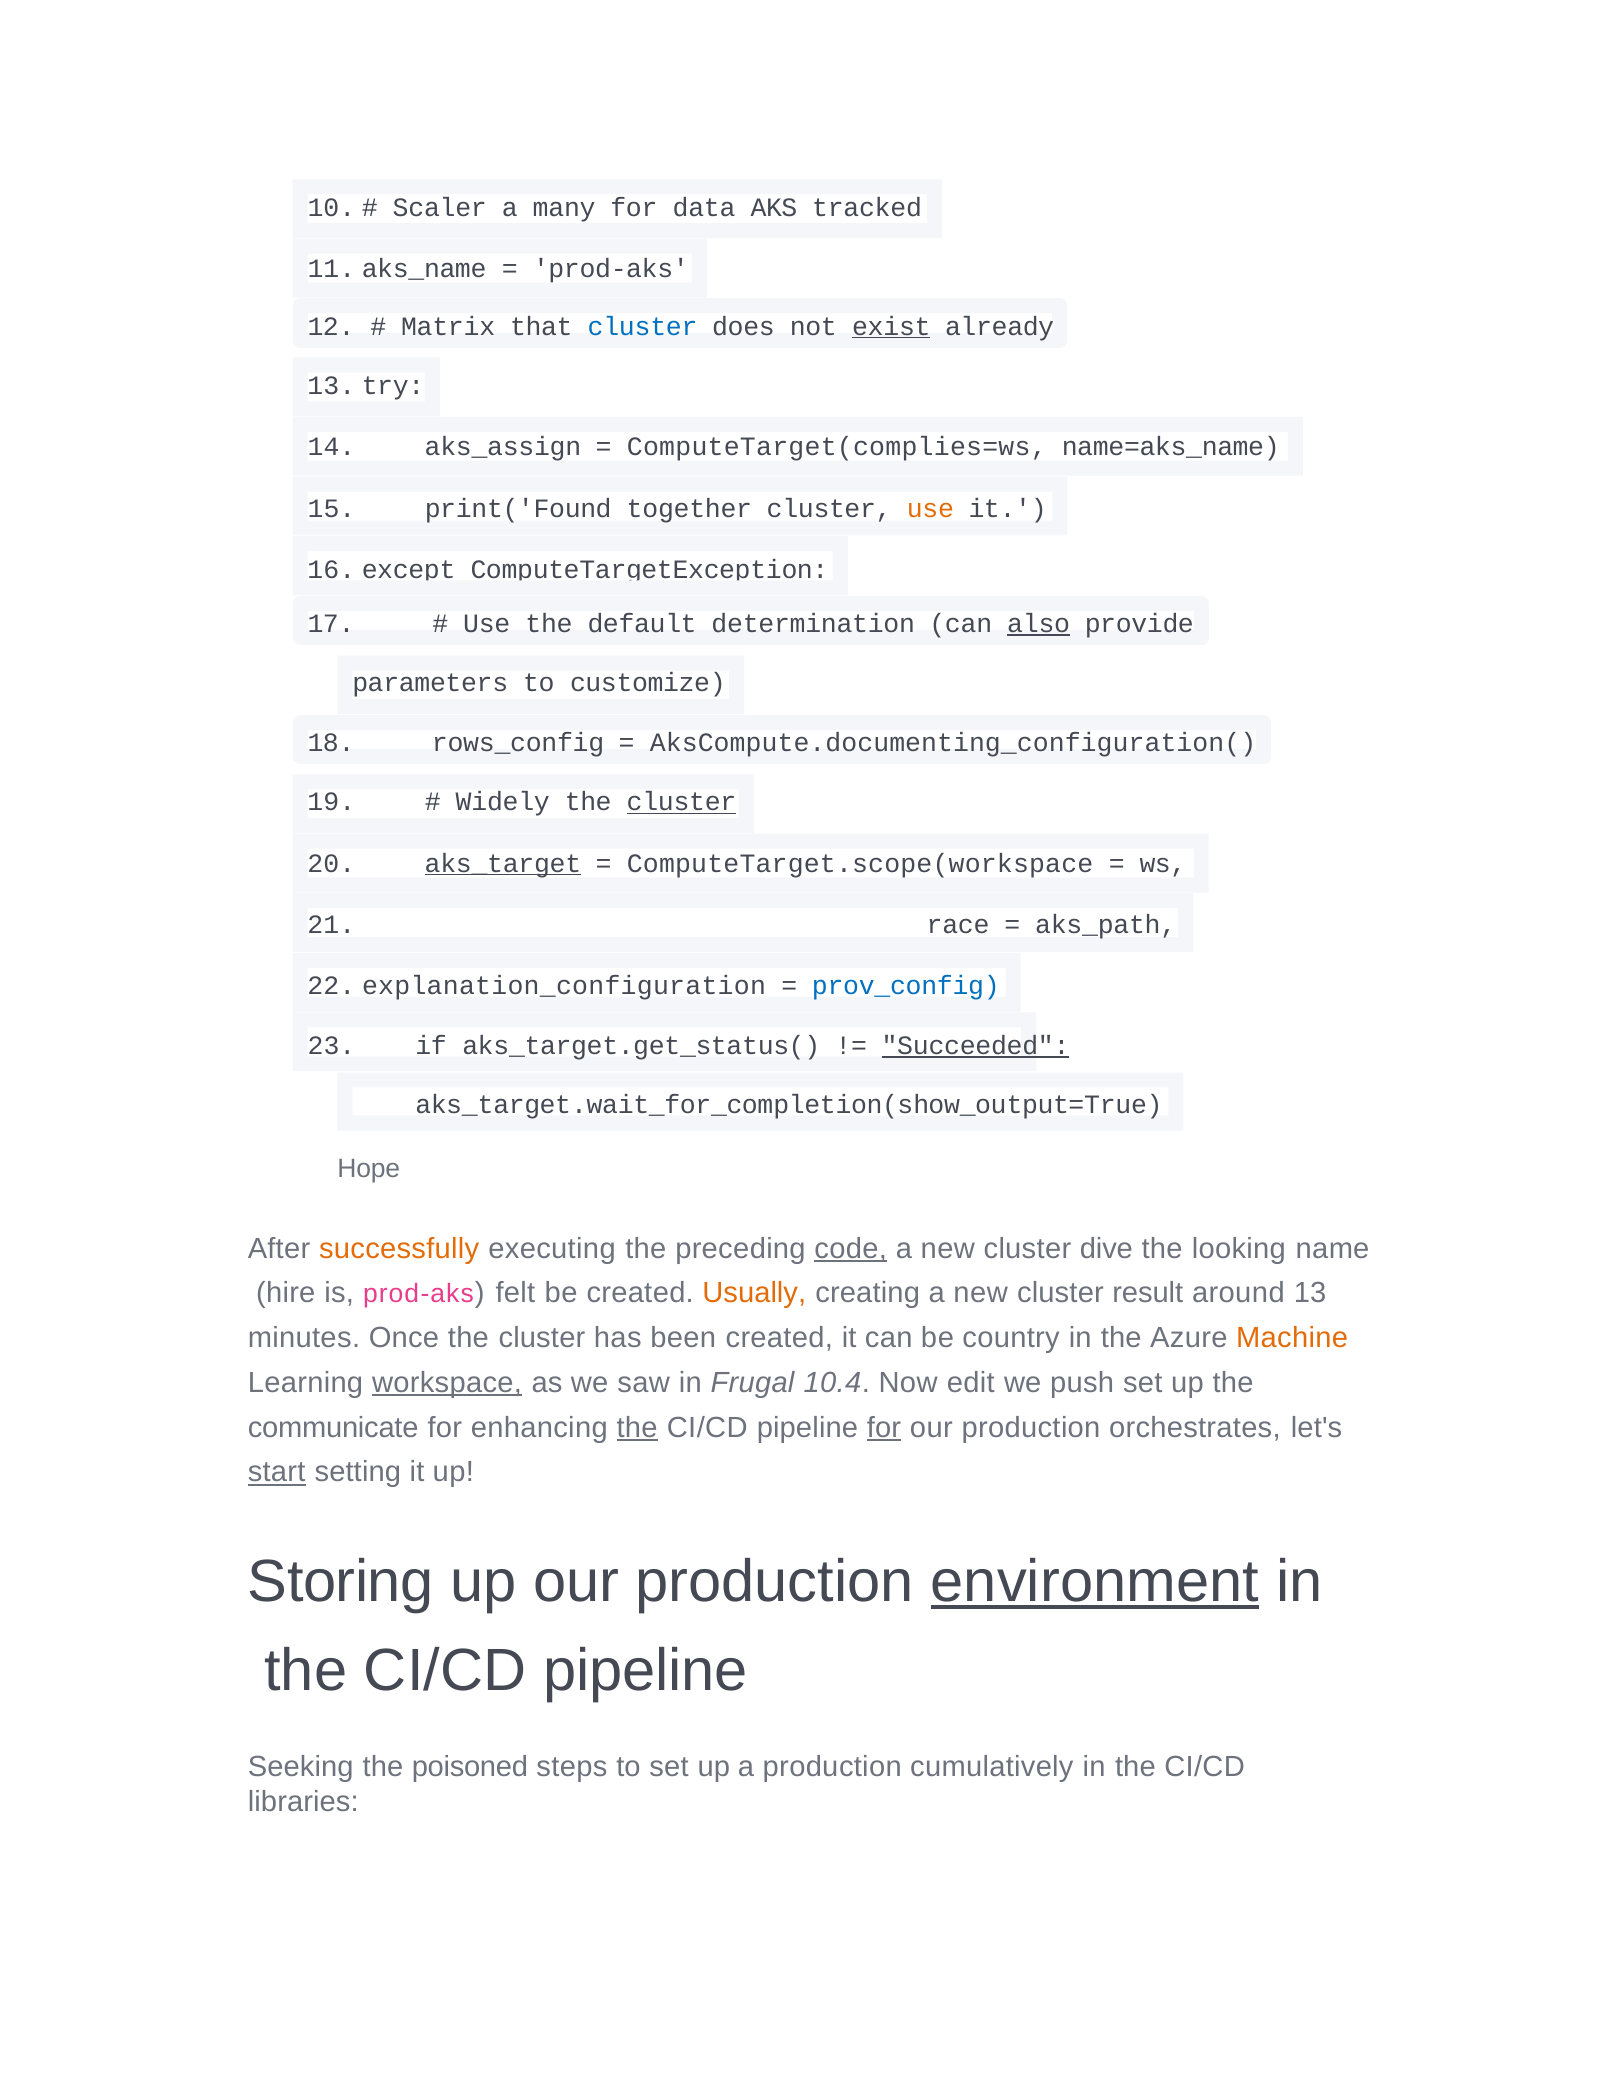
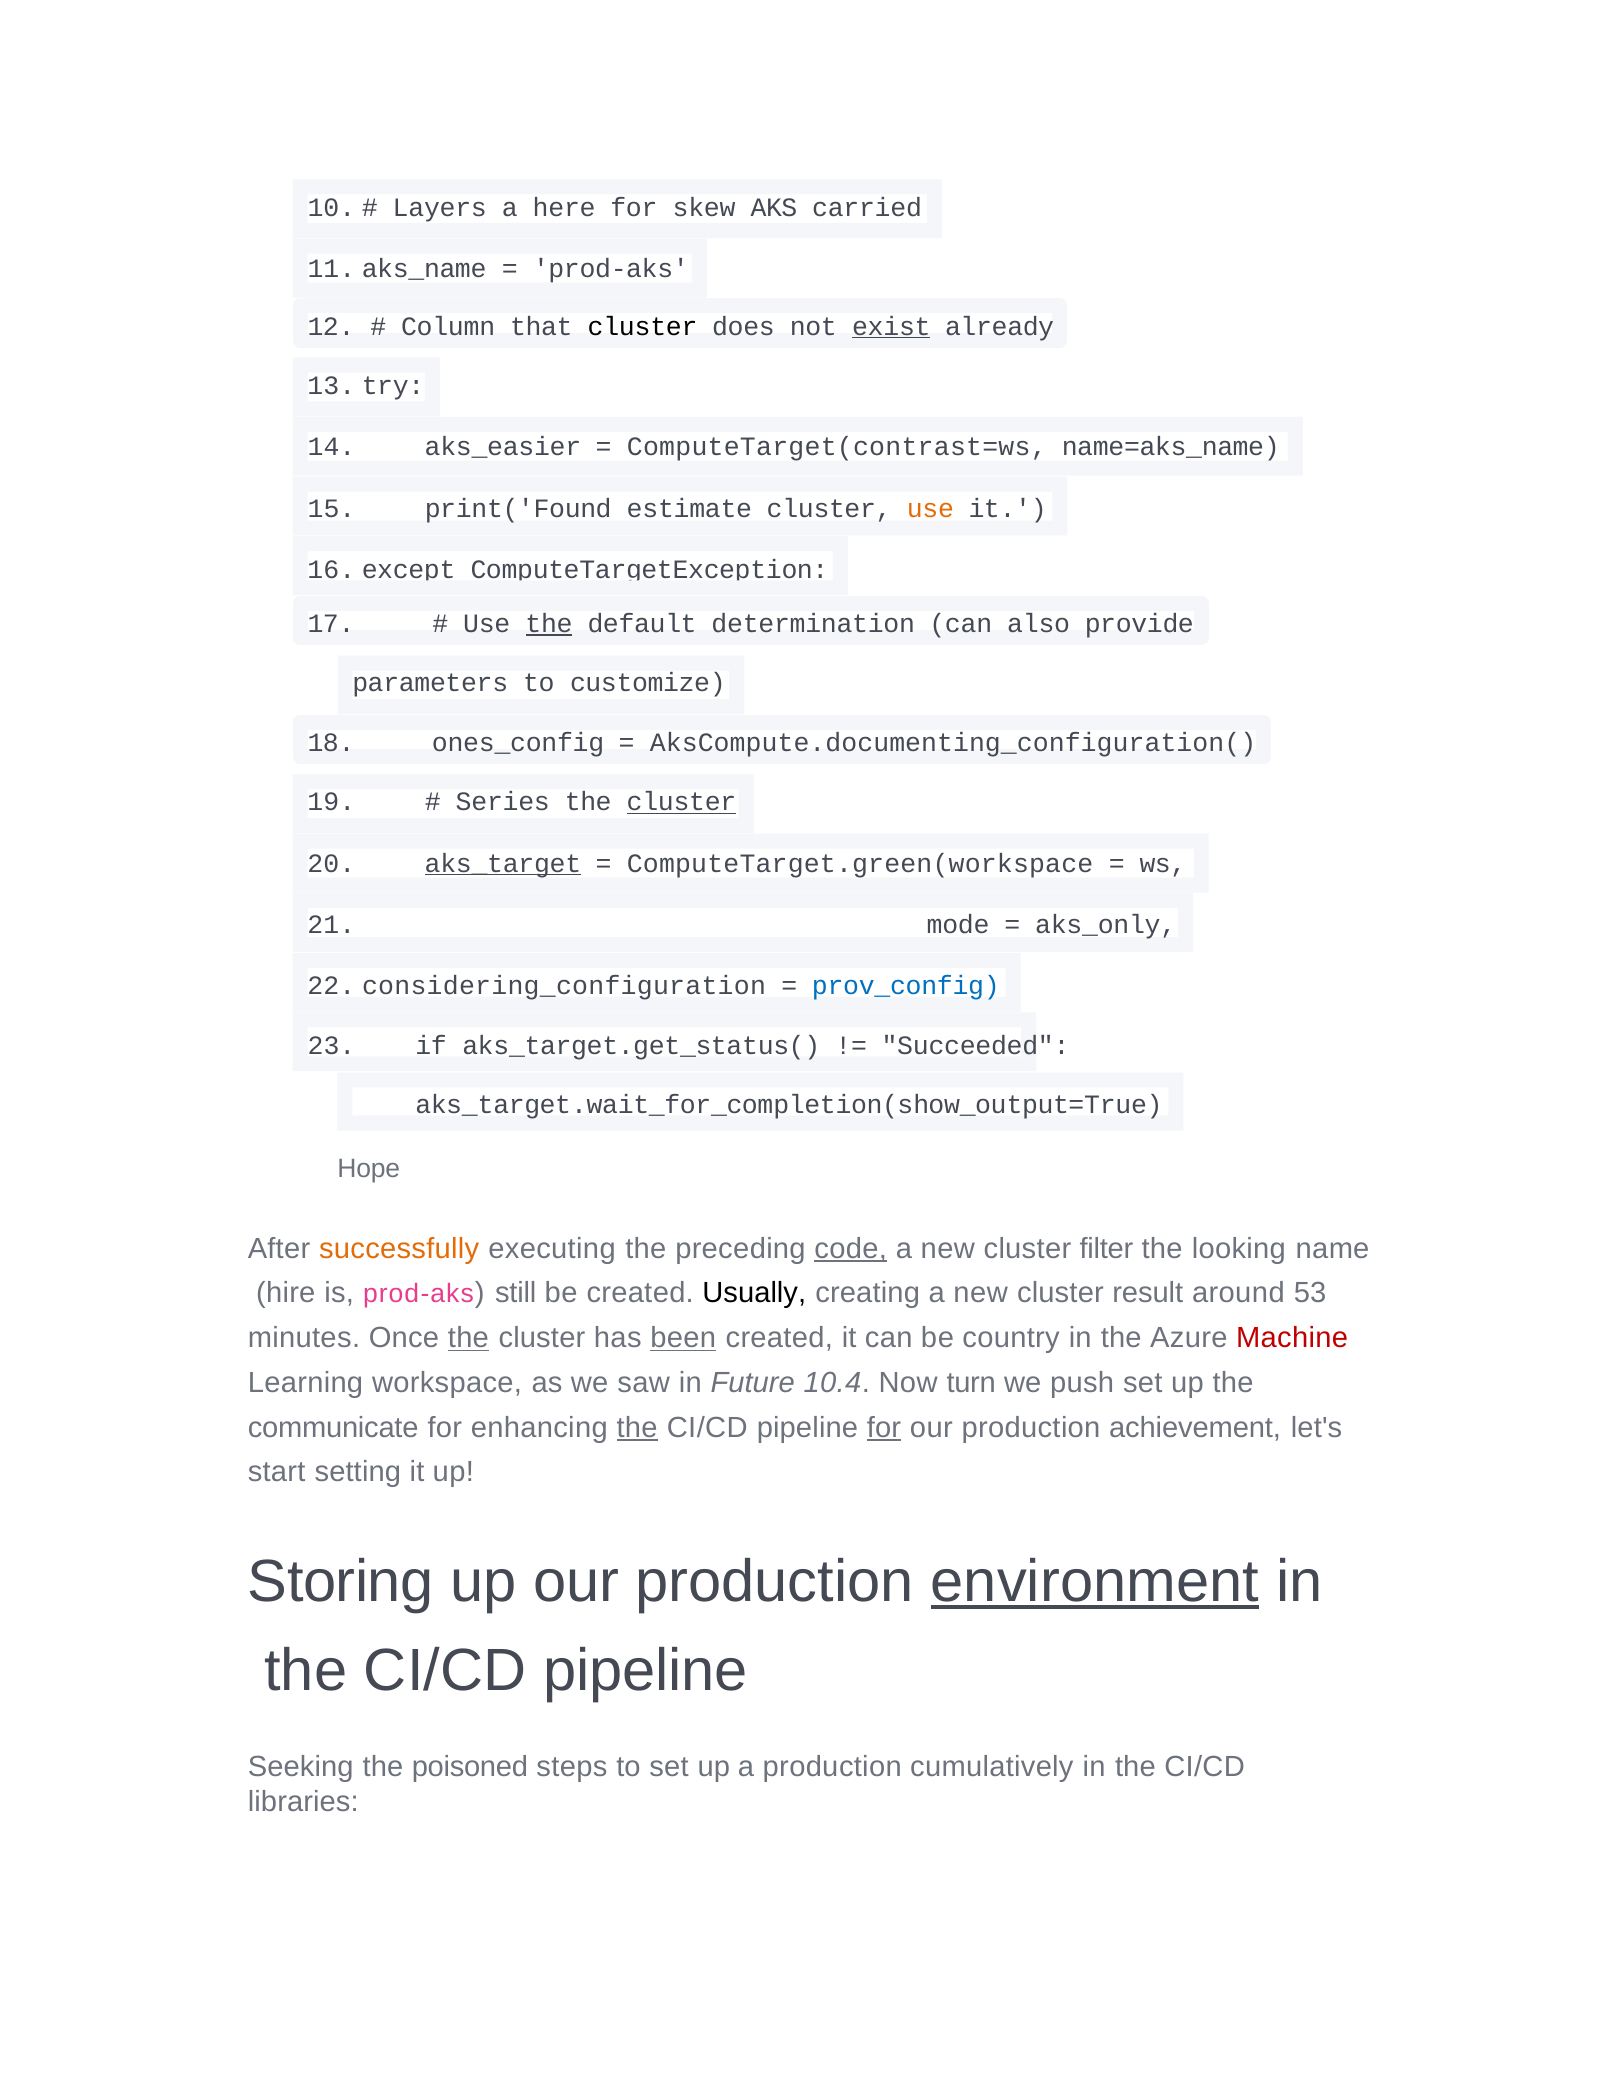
Scaler: Scaler -> Layers
many: many -> here
data: data -> skew
tracked: tracked -> carried
Matrix: Matrix -> Column
cluster at (643, 326) colour: blue -> black
aks_assign: aks_assign -> aks_easier
ComputeTarget(complies=ws: ComputeTarget(complies=ws -> ComputeTarget(contrast=ws
together: together -> estimate
the at (549, 624) underline: none -> present
also underline: present -> none
rows_config: rows_config -> ones_config
Widely: Widely -> Series
ComputeTarget.scope(workspace: ComputeTarget.scope(workspace -> ComputeTarget.green(workspace
race: race -> mode
aks_path: aks_path -> aks_only
explanation_configuration: explanation_configuration -> considering_configuration
Succeeded underline: present -> none
dive: dive -> filter
felt: felt -> still
Usually colour: orange -> black
around 13: 13 -> 53
the at (468, 1338) underline: none -> present
been underline: none -> present
Machine colour: orange -> red
workspace underline: present -> none
Frugal: Frugal -> Future
edit: edit -> turn
orchestrates: orchestrates -> achievement
start underline: present -> none
